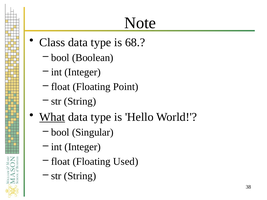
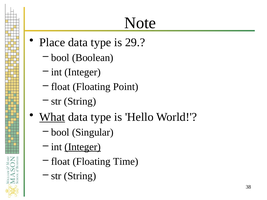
Class: Class -> Place
68: 68 -> 29
Integer at (83, 147) underline: none -> present
Used: Used -> Time
